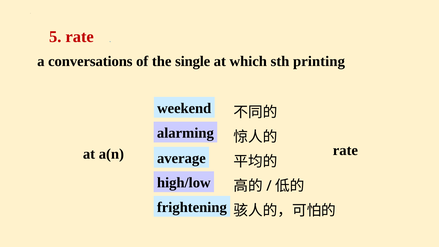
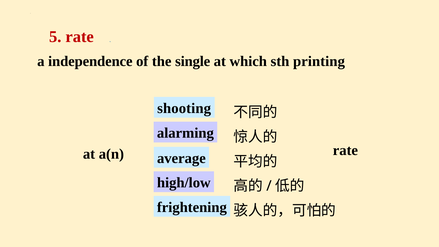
conversations: conversations -> independence
weekend: weekend -> shooting
